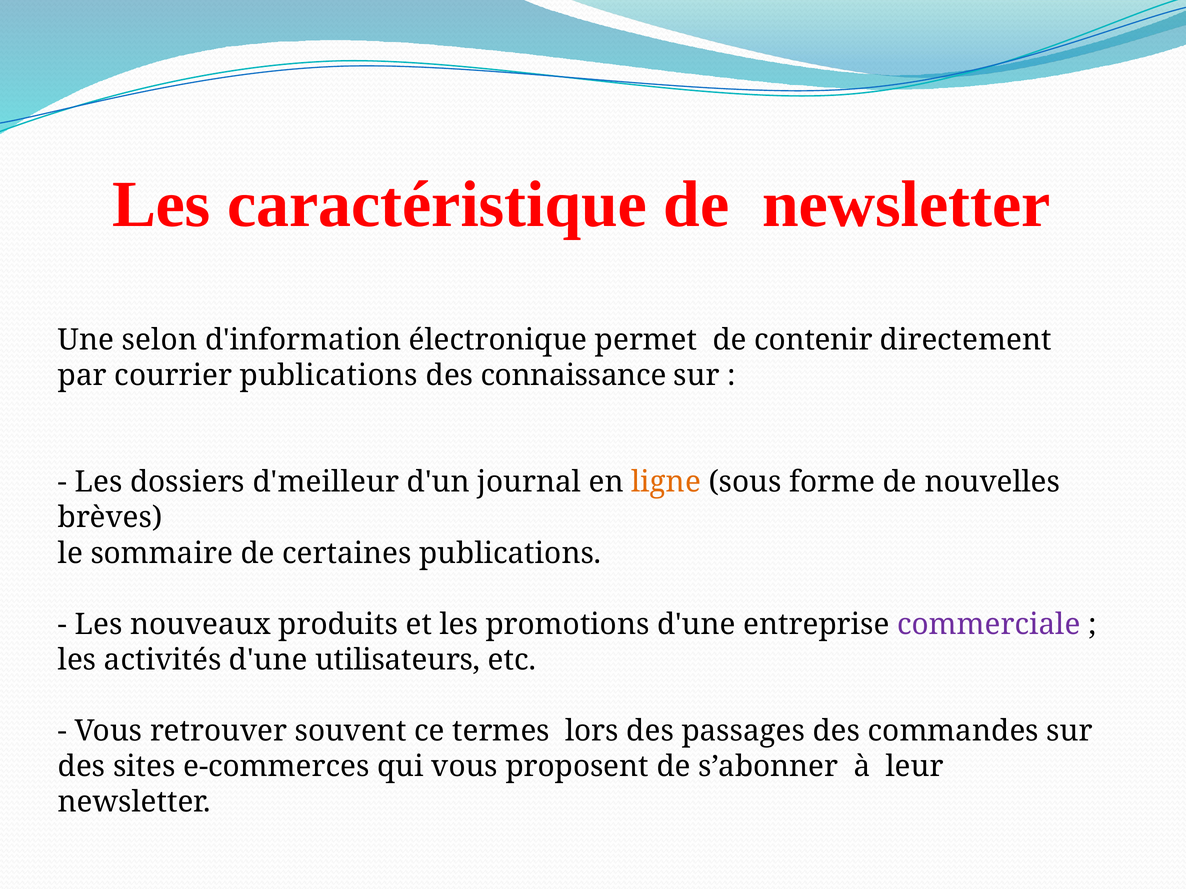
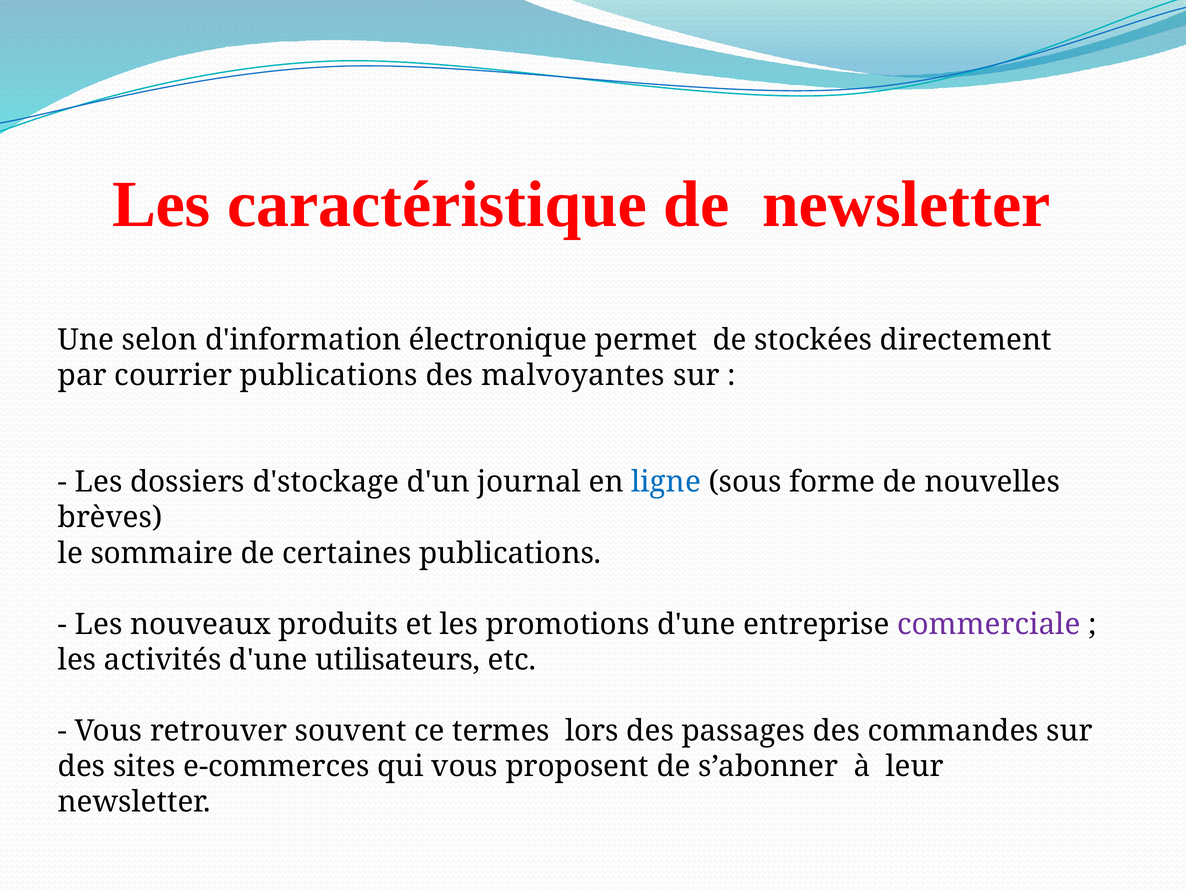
contenir: contenir -> stockées
connaissance: connaissance -> malvoyantes
d'meilleur: d'meilleur -> d'stockage
ligne colour: orange -> blue
